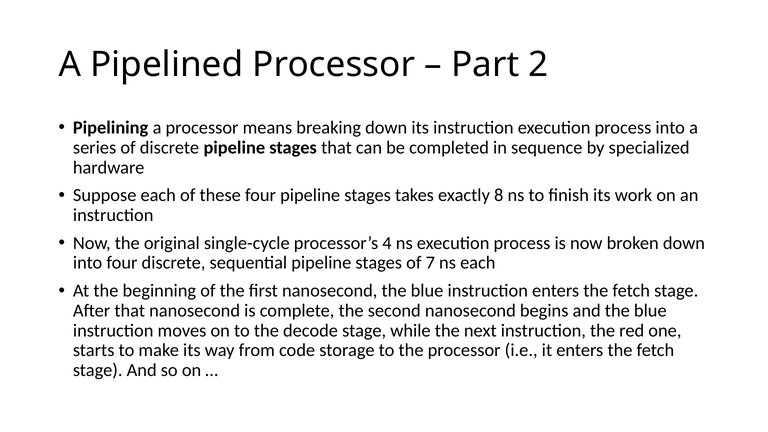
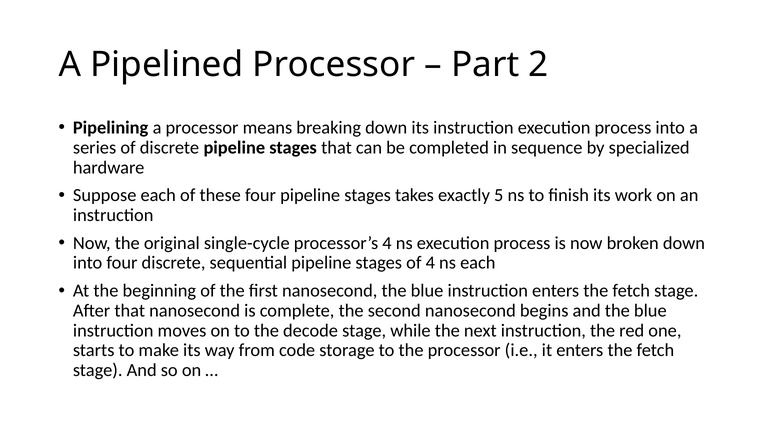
8: 8 -> 5
of 7: 7 -> 4
